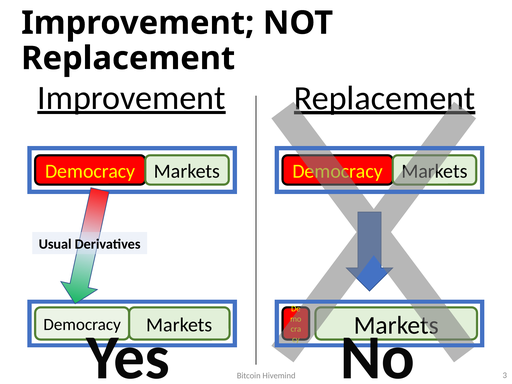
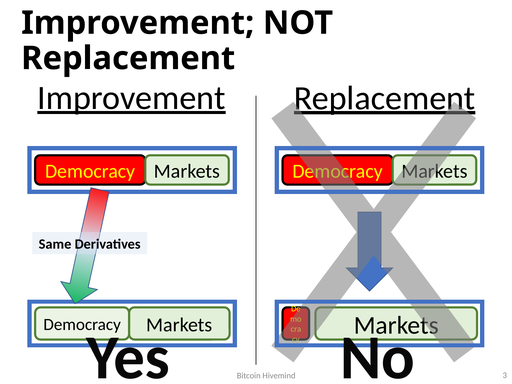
Usual: Usual -> Same
